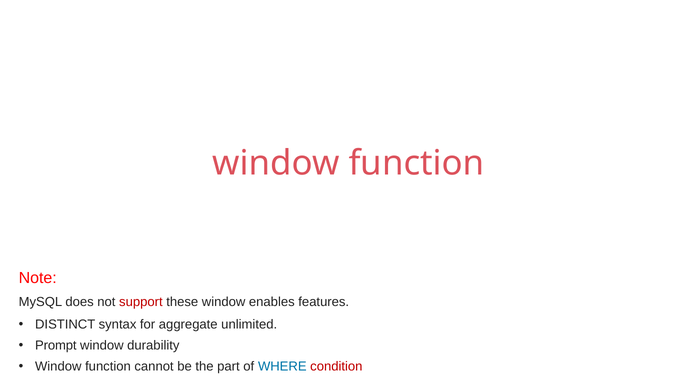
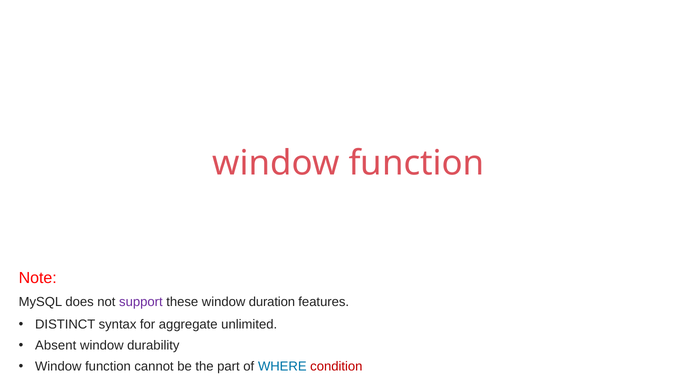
support colour: red -> purple
enables: enables -> duration
Prompt: Prompt -> Absent
